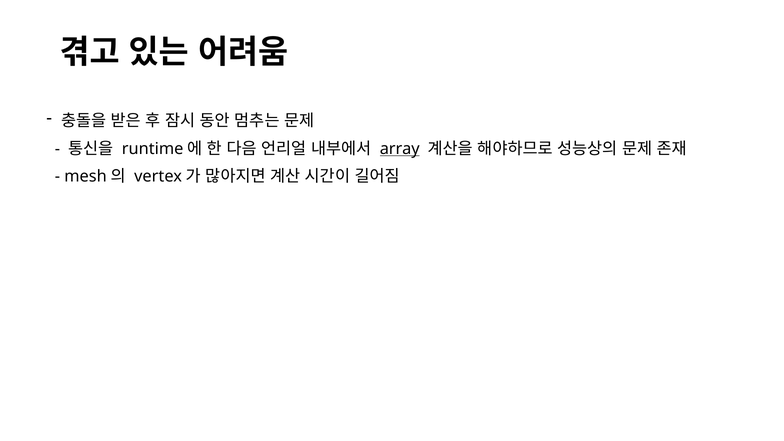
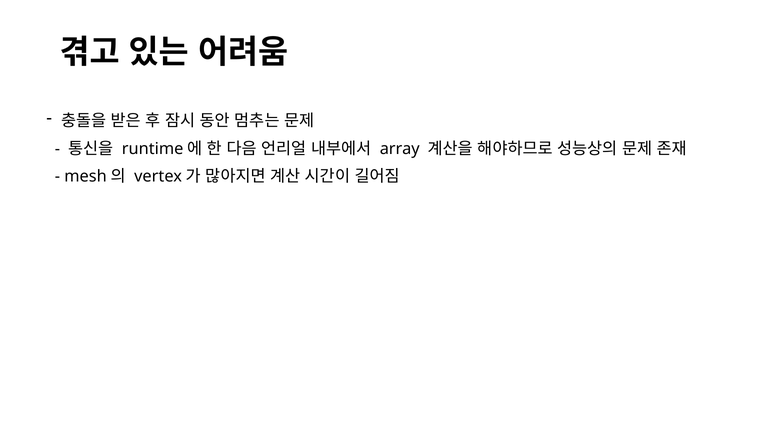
array underline: present -> none
